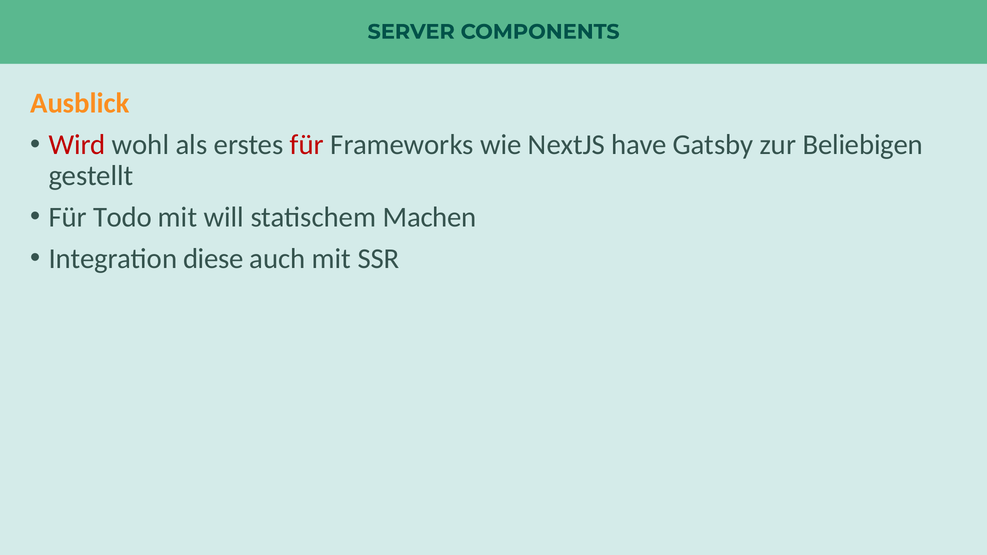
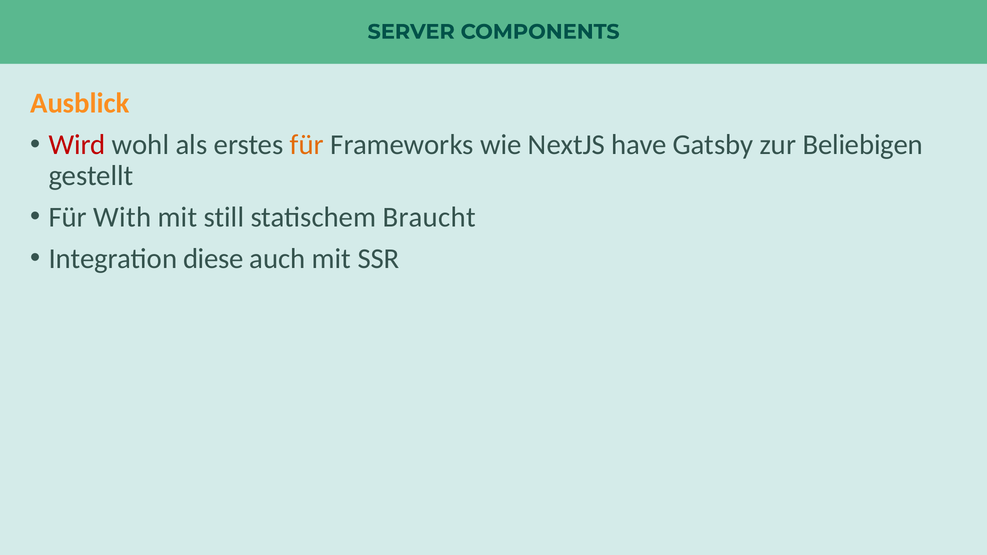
für at (307, 145) colour: red -> orange
Todo: Todo -> With
will: will -> still
Machen: Machen -> Braucht
